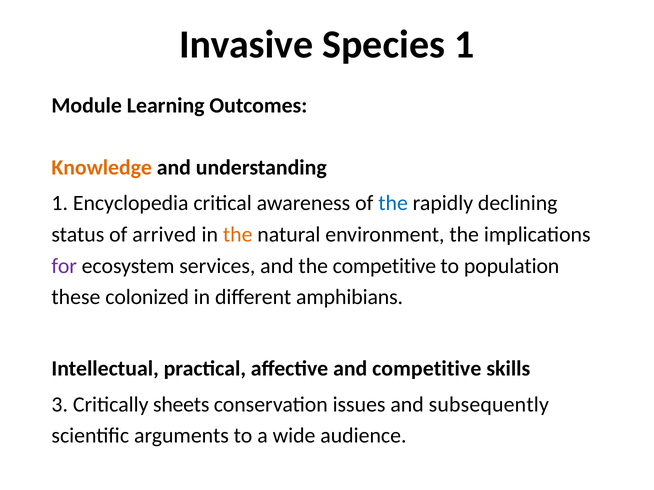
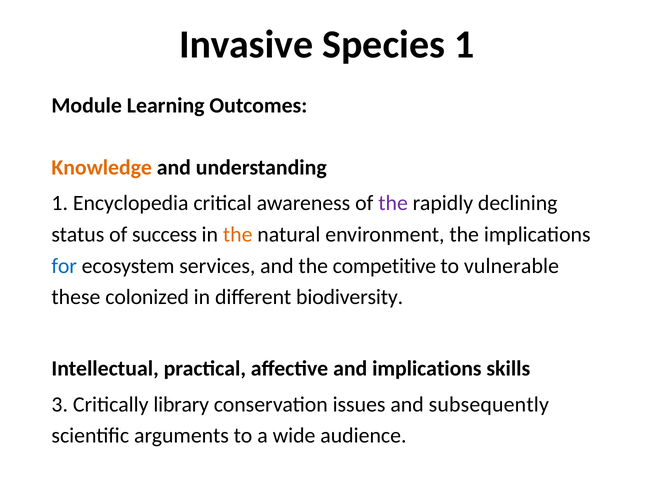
the at (393, 203) colour: blue -> purple
arrived: arrived -> success
for colour: purple -> blue
population: population -> vulnerable
amphibians: amphibians -> biodiversity
and competitive: competitive -> implications
sheets: sheets -> library
